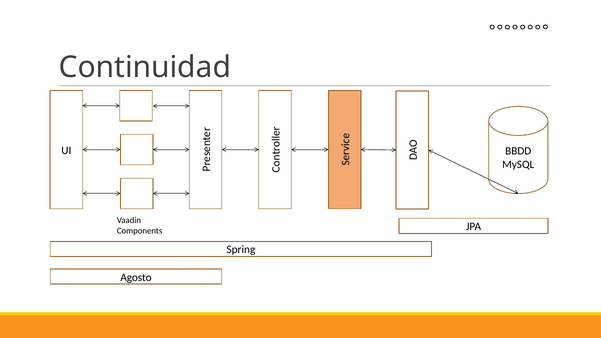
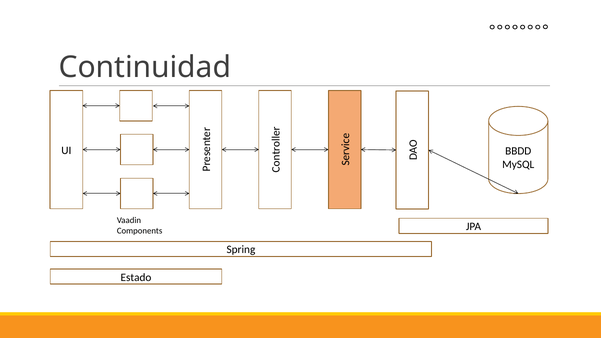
Agosto: Agosto -> Estado
